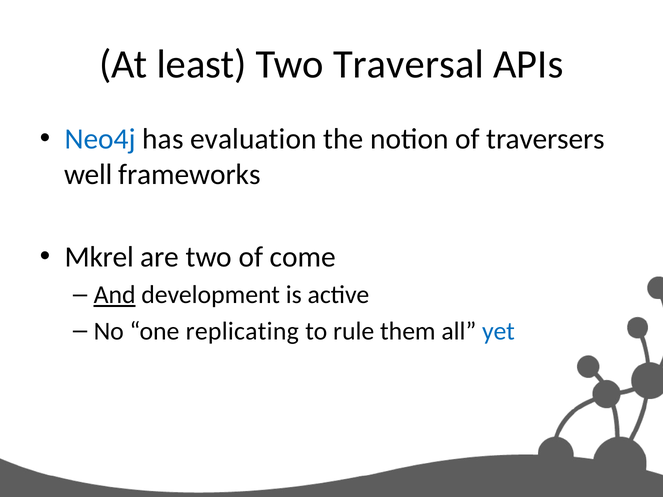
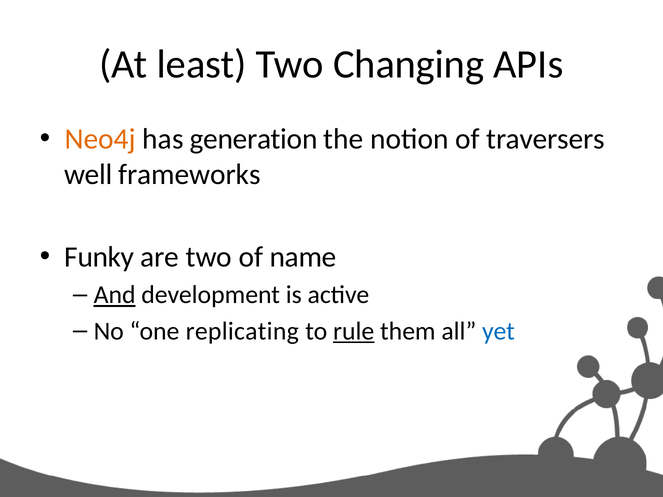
Traversal: Traversal -> Changing
Neo4j colour: blue -> orange
evaluation: evaluation -> generation
Mkrel: Mkrel -> Funky
come: come -> name
rule underline: none -> present
